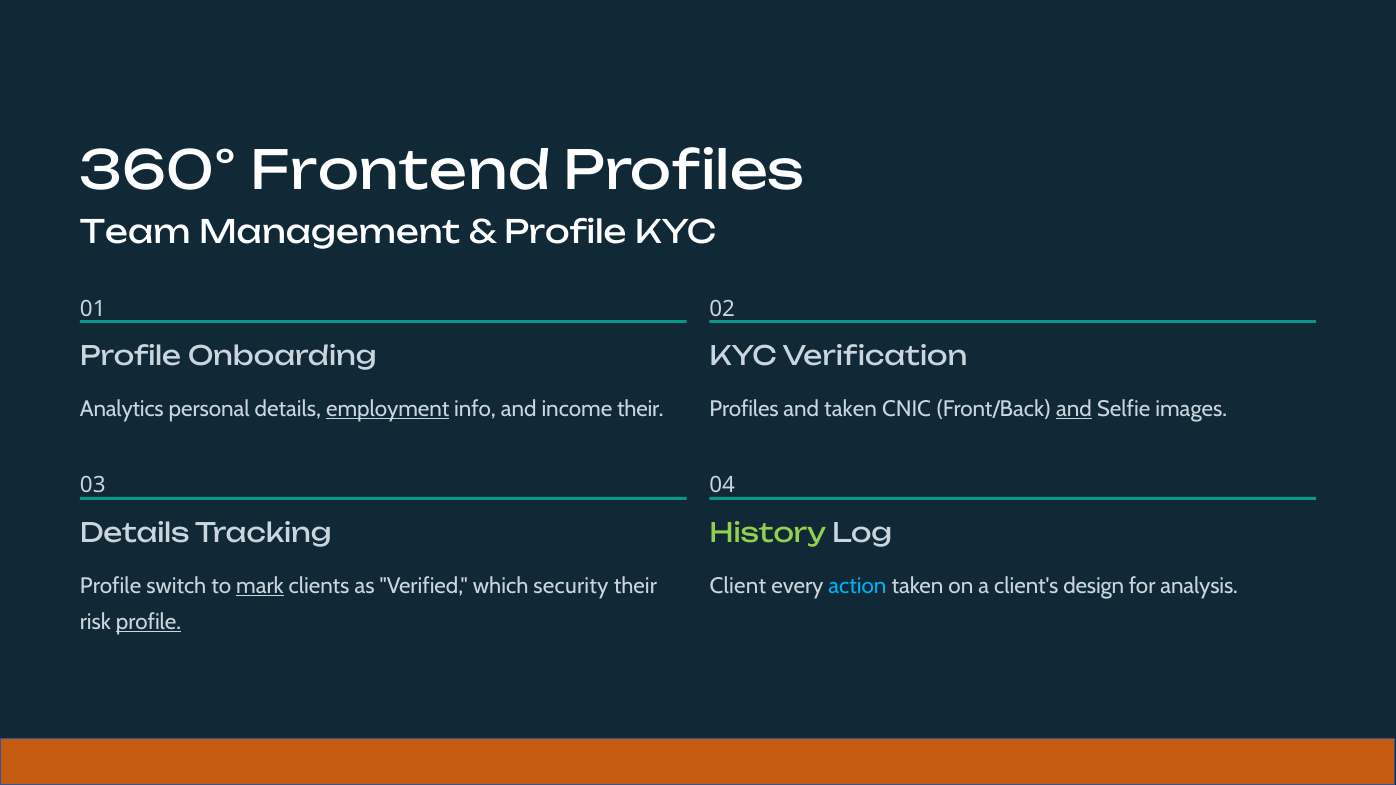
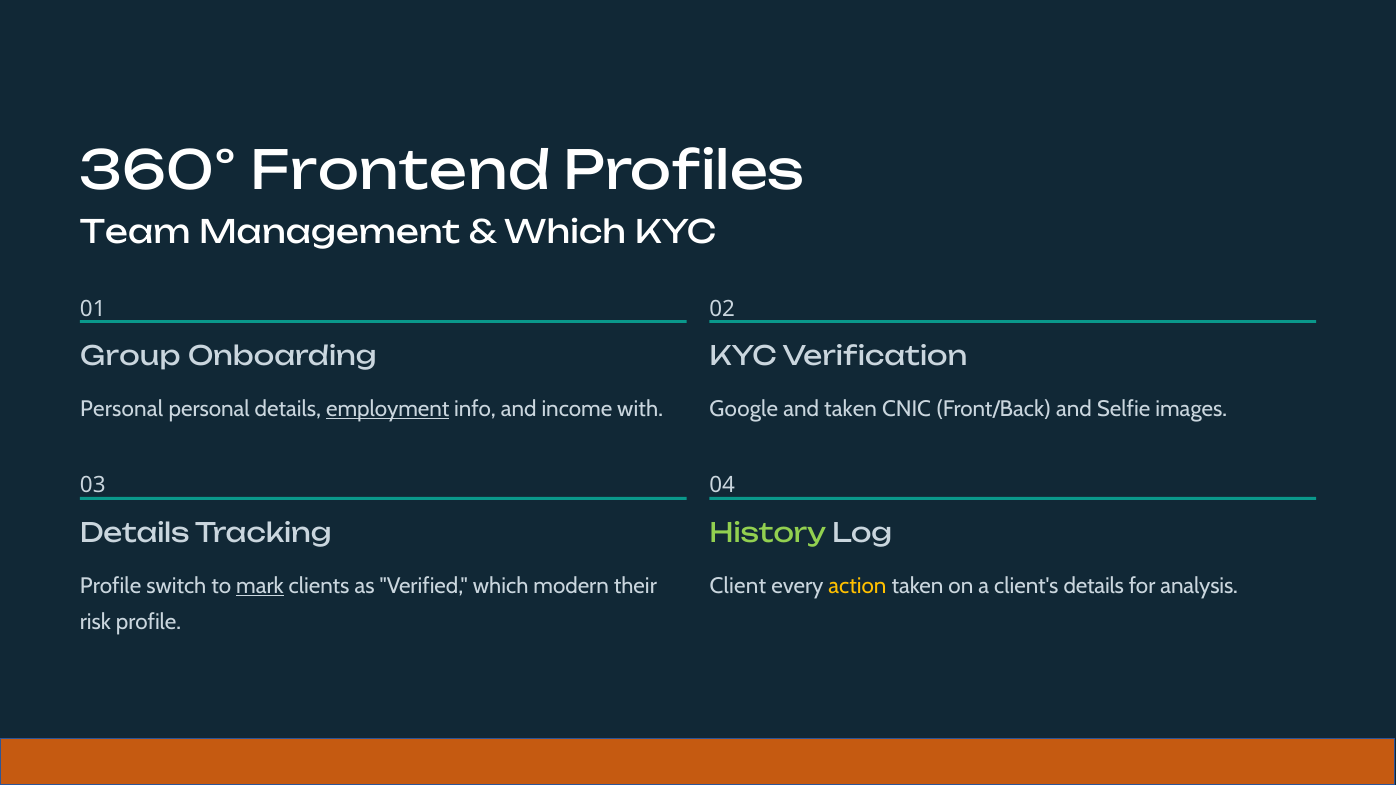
Profile at (565, 233): Profile -> Which
Profile at (131, 357): Profile -> Group
Analytics at (122, 409): Analytics -> Personal
income their: their -> with
Profiles at (744, 409): Profiles -> Google
and at (1074, 409) underline: present -> none
security: security -> modern
action colour: light blue -> yellow
client's design: design -> details
profile at (149, 622) underline: present -> none
